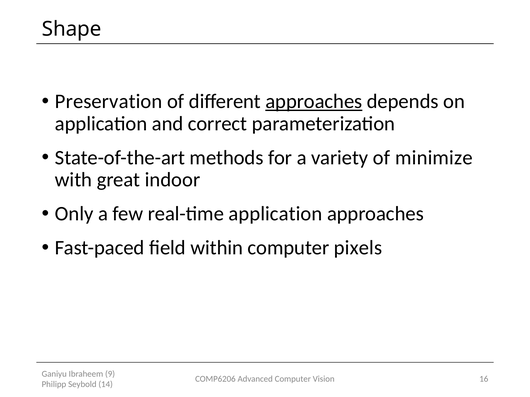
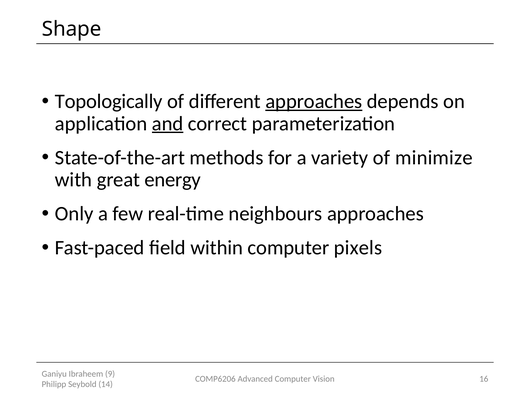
Preservation: Preservation -> Topologically
and underline: none -> present
indoor: indoor -> energy
real-time application: application -> neighbours
